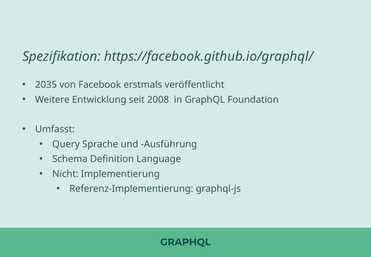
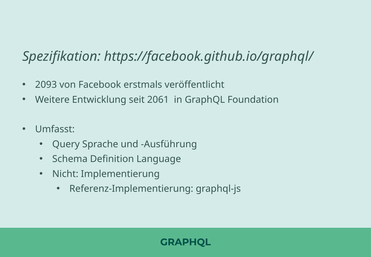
2035: 2035 -> 2093
2008: 2008 -> 2061
